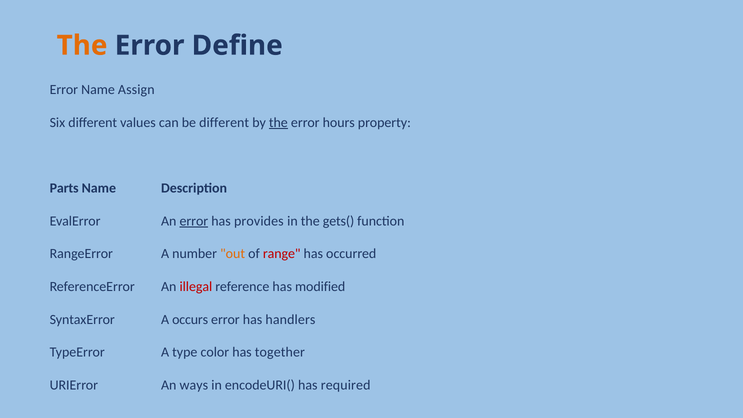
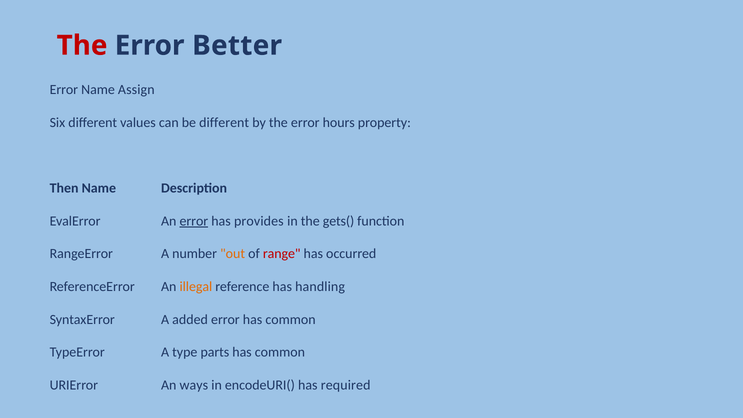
The at (82, 46) colour: orange -> red
Define: Define -> Better
the at (278, 123) underline: present -> none
Parts: Parts -> Then
illegal colour: red -> orange
modified: modified -> handling
occurs: occurs -> added
error has handlers: handlers -> common
color: color -> parts
together at (280, 352): together -> common
